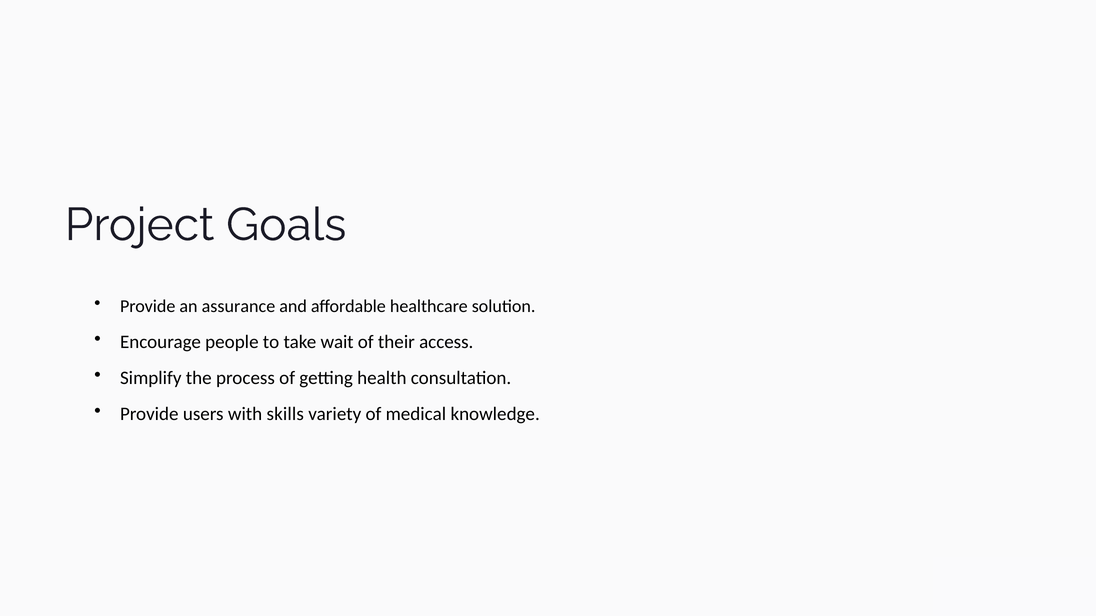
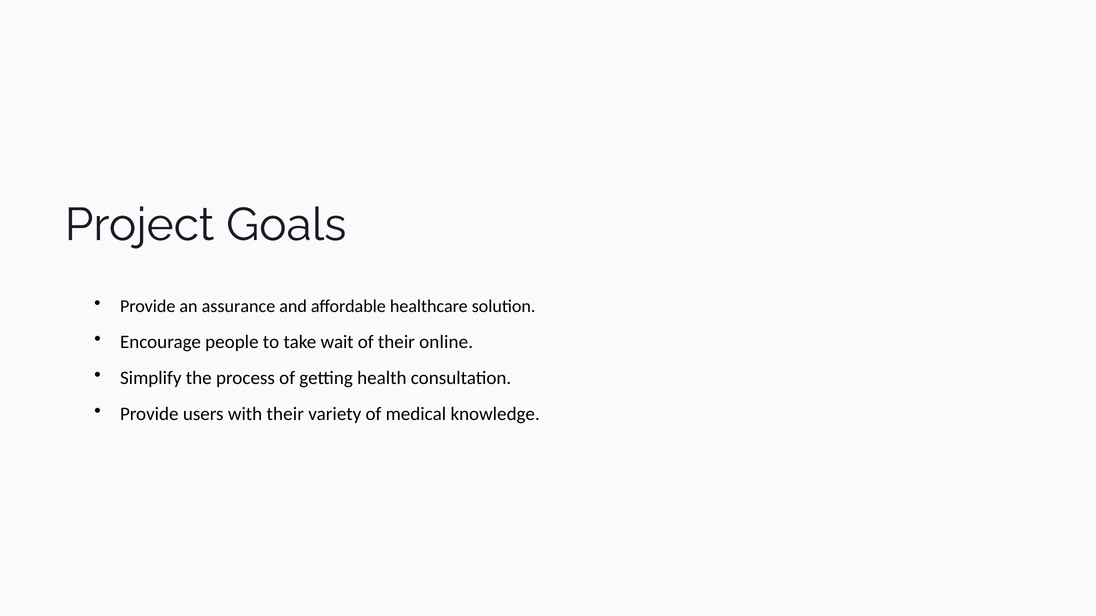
access: access -> online
with skills: skills -> their
